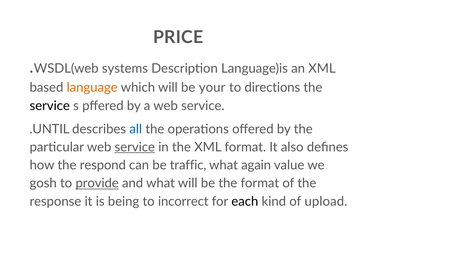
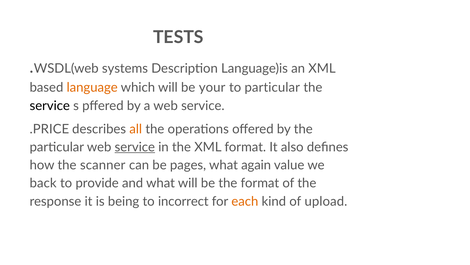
PRICE: PRICE -> TESTS
to directions: directions -> particular
.UNTIL: .UNTIL -> .PRICE
all colour: blue -> orange
respond: respond -> scanner
traffic: traffic -> pages
gosh: gosh -> back
provide underline: present -> none
each colour: black -> orange
